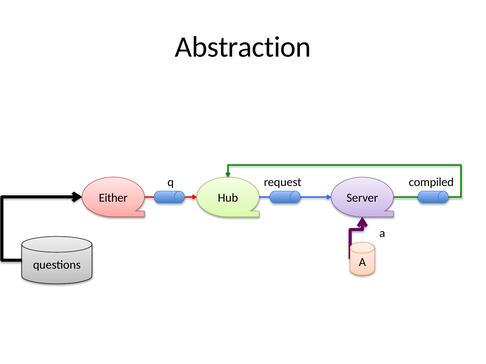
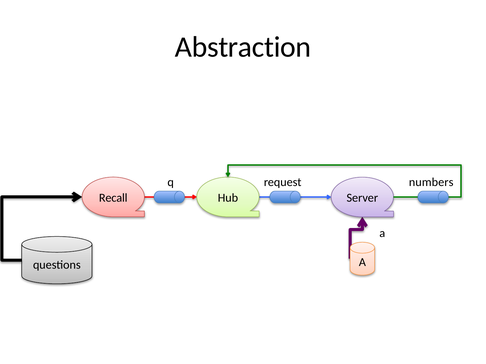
compiled: compiled -> numbers
Either: Either -> Recall
